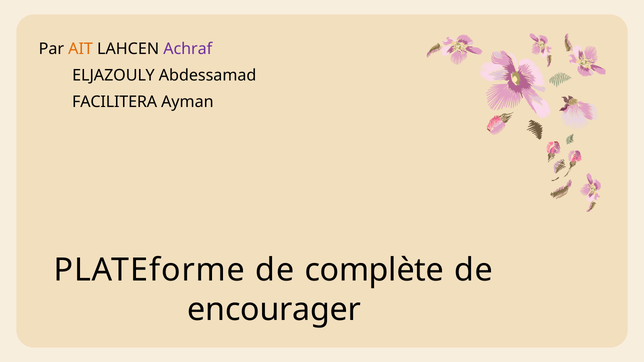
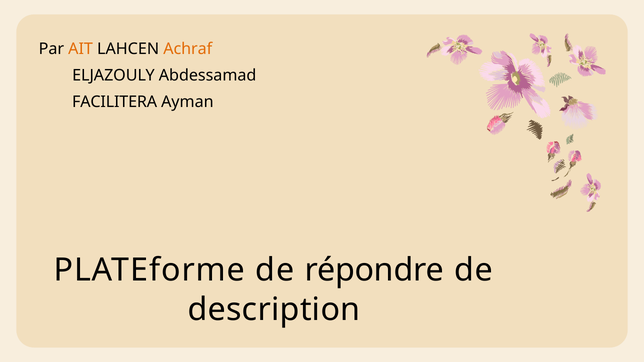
Achraf colour: purple -> orange
complète: complète -> répondre
encourager: encourager -> description
